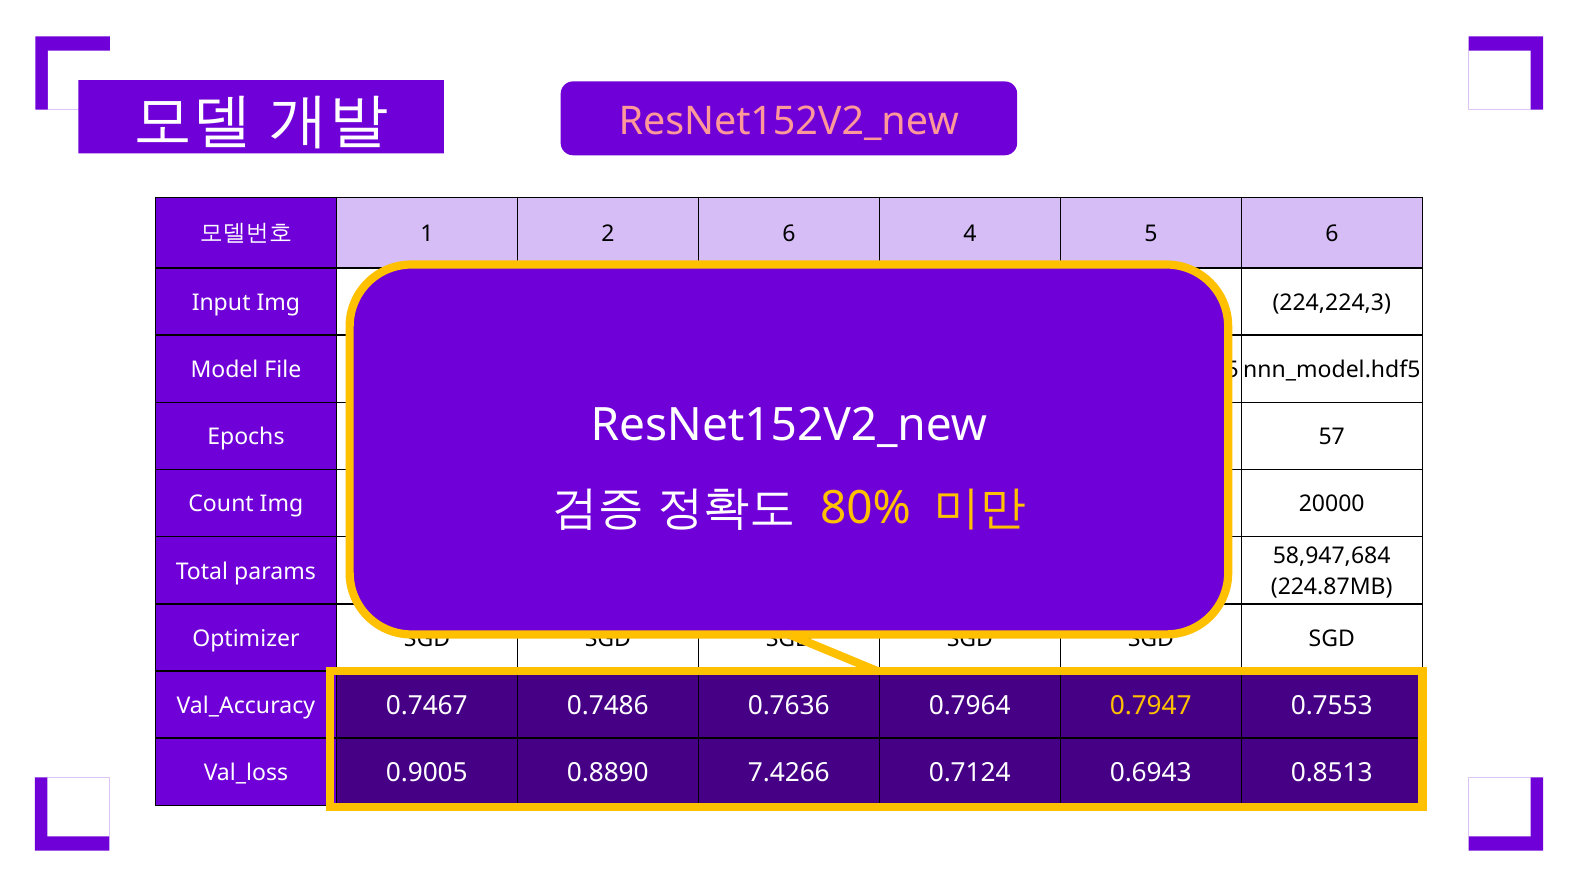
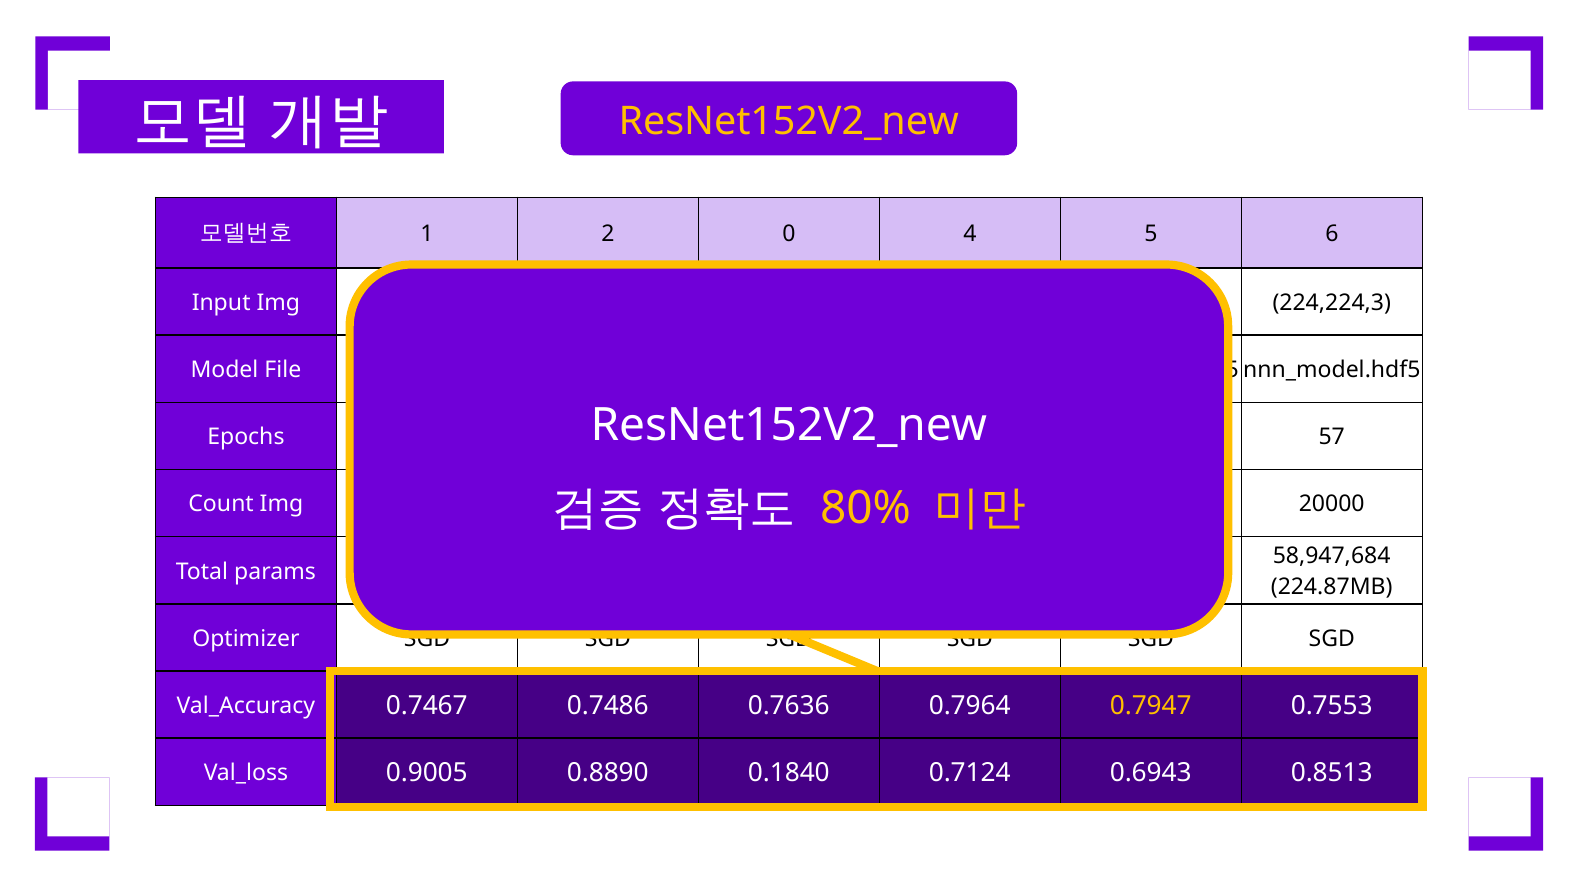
ResNet152V2_new at (789, 121) colour: pink -> yellow
2 6: 6 -> 0
7.4266: 7.4266 -> 0.1840
